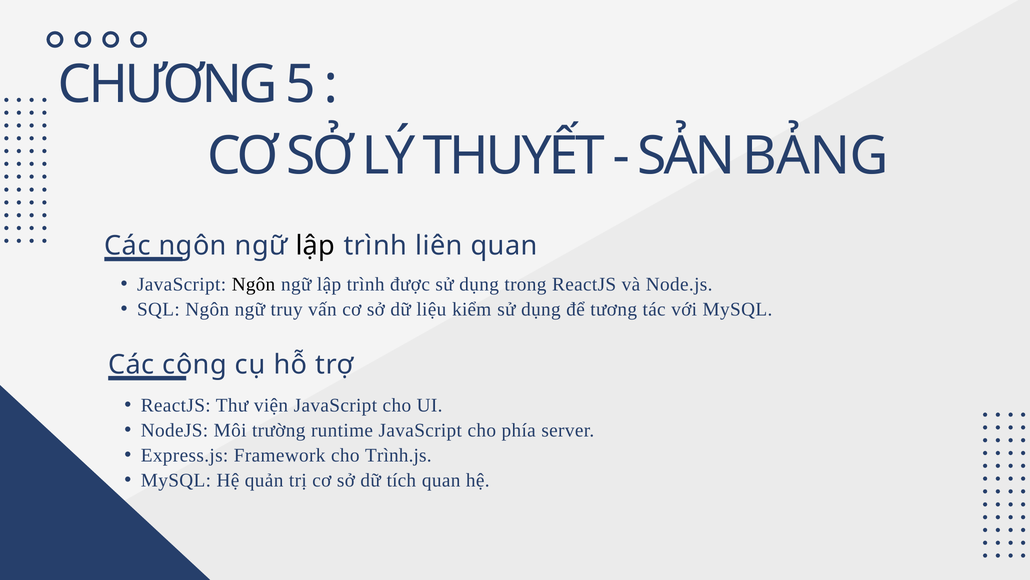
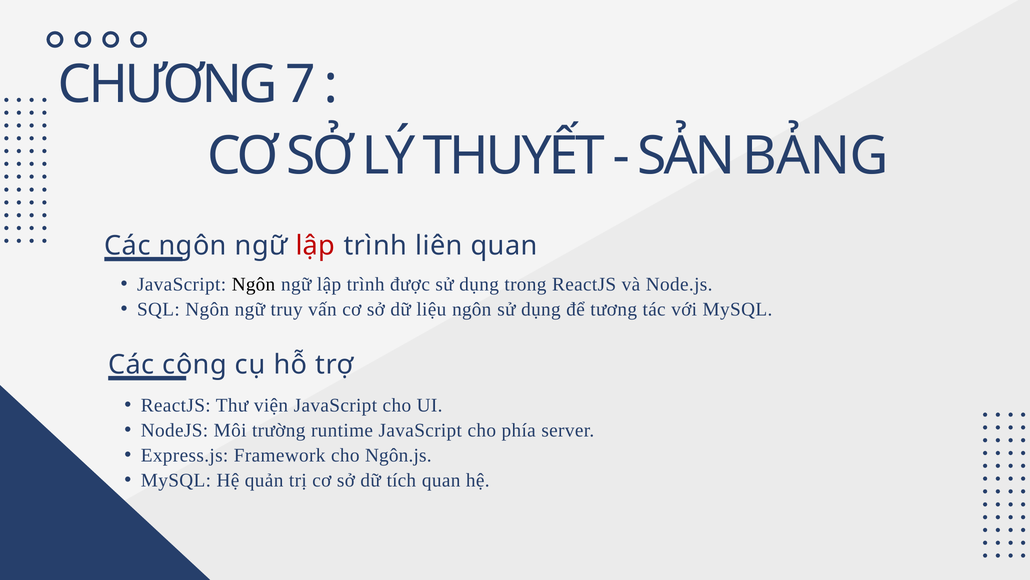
5: 5 -> 7
lập at (315, 245) colour: black -> red
liệu kiểm: kiểm -> ngôn
Trình.js: Trình.js -> Ngôn.js
